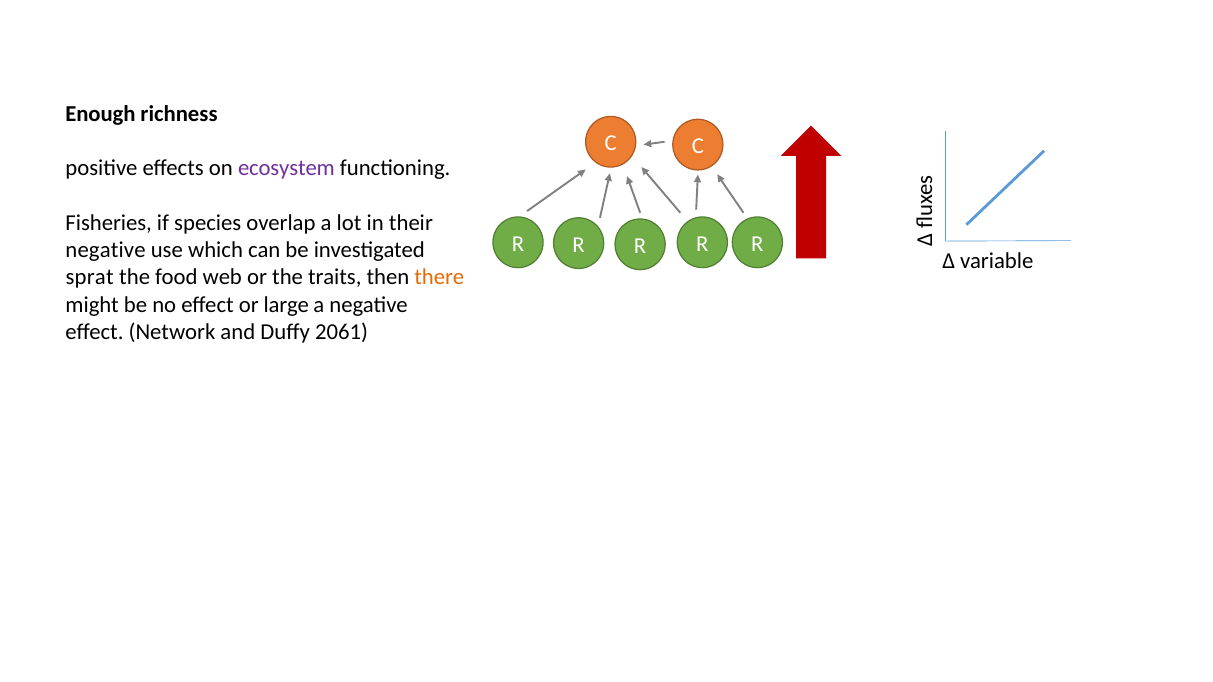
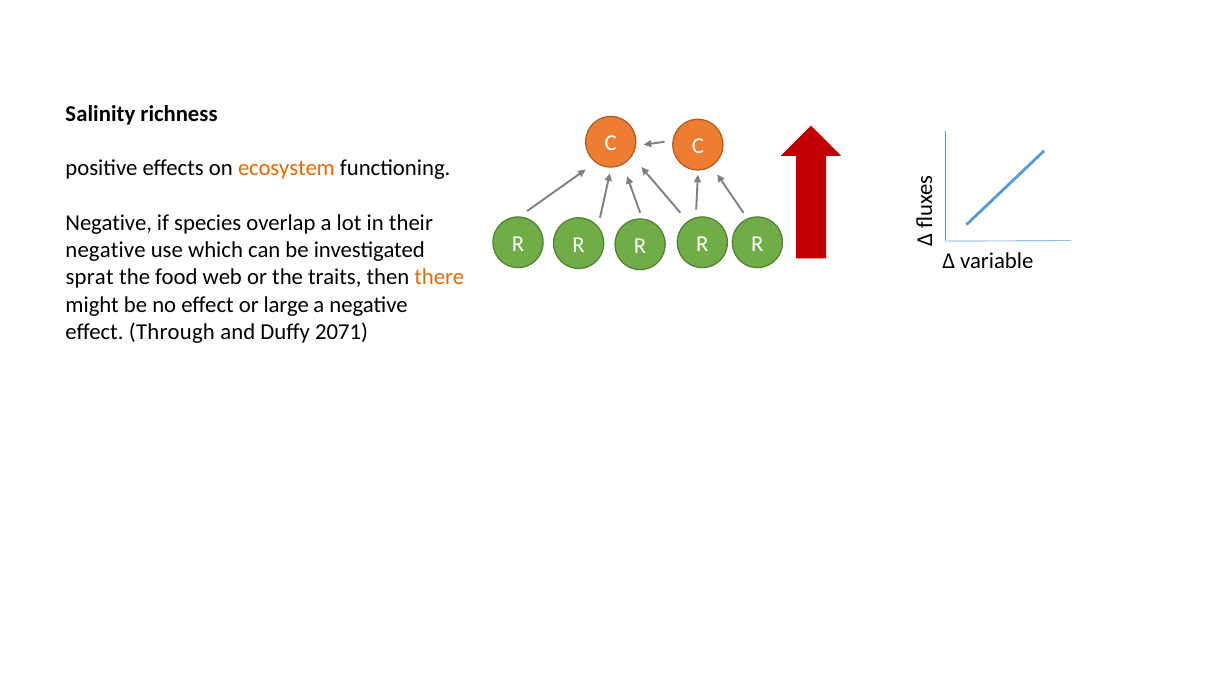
Enough: Enough -> Salinity
ecosystem colour: purple -> orange
Fisheries at (109, 223): Fisheries -> Negative
Network: Network -> Through
2061: 2061 -> 2071
